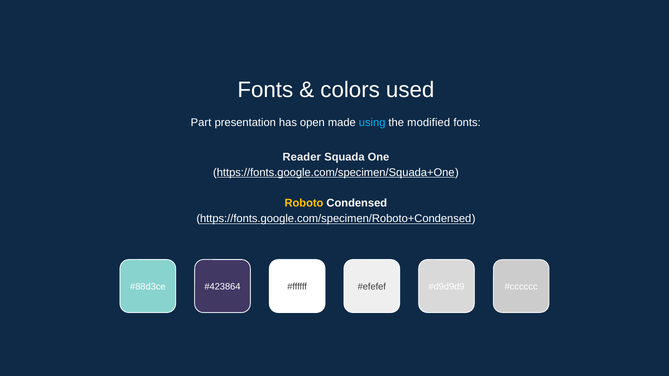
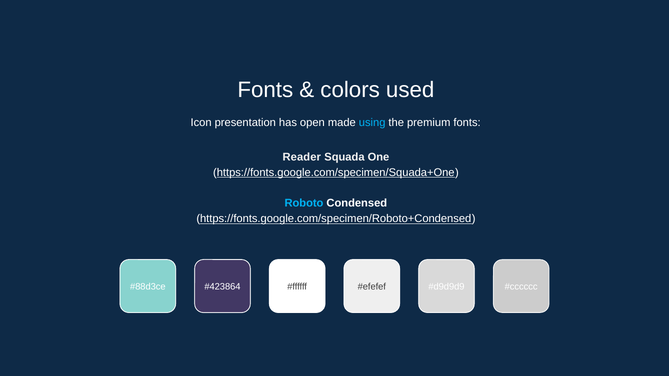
Part: Part -> Icon
modified: modified -> premium
Roboto colour: yellow -> light blue
